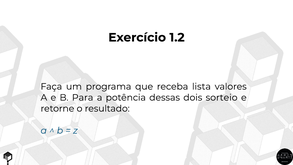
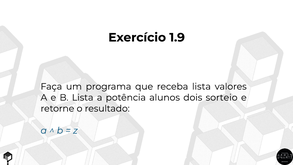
1.2: 1.2 -> 1.9
B Para: Para -> Lista
dessas: dessas -> alunos
